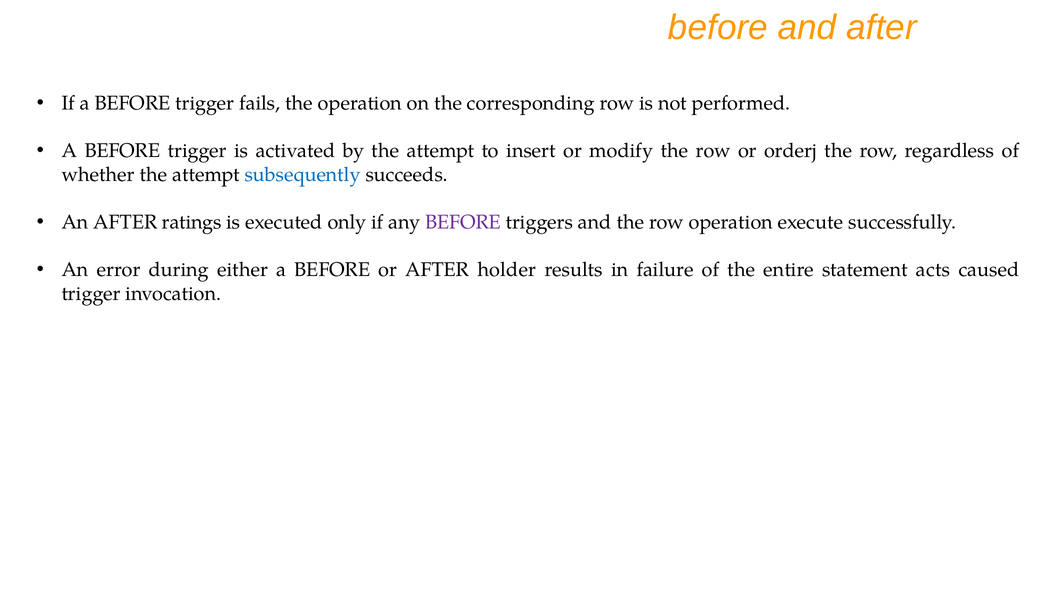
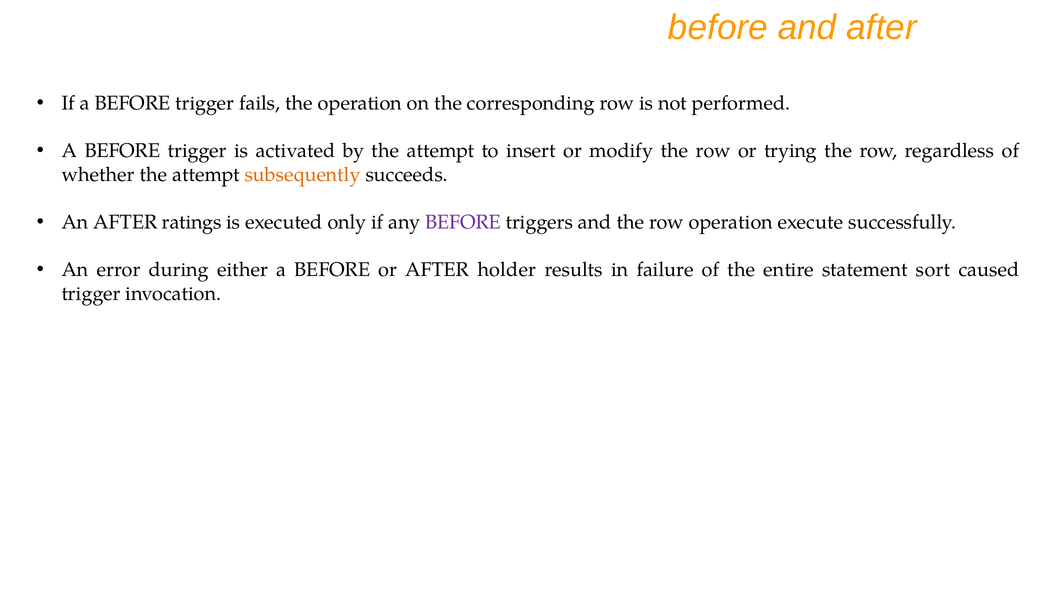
orderj: orderj -> trying
subsequently colour: blue -> orange
acts: acts -> sort
